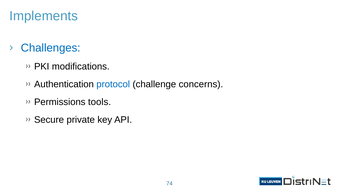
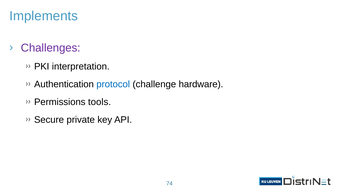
Challenges colour: blue -> purple
modifications: modifications -> interpretation
concerns: concerns -> hardware
